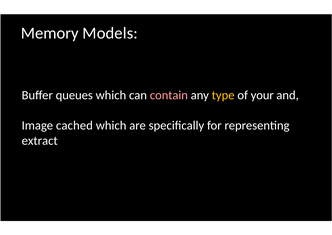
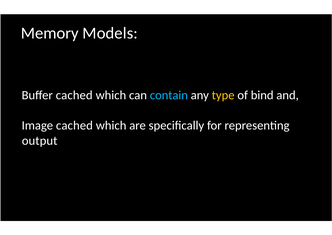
Buffer queues: queues -> cached
contain colour: pink -> light blue
your: your -> bind
extract: extract -> output
